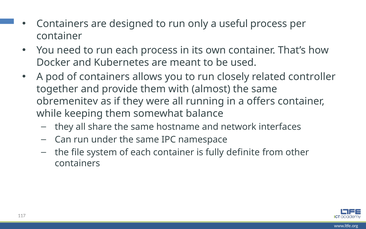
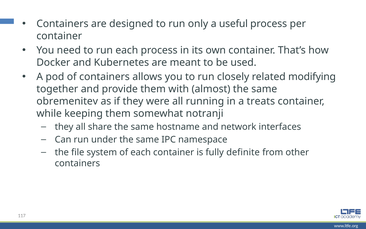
controller: controller -> modifying
offers: offers -> treats
balance: balance -> notranji
